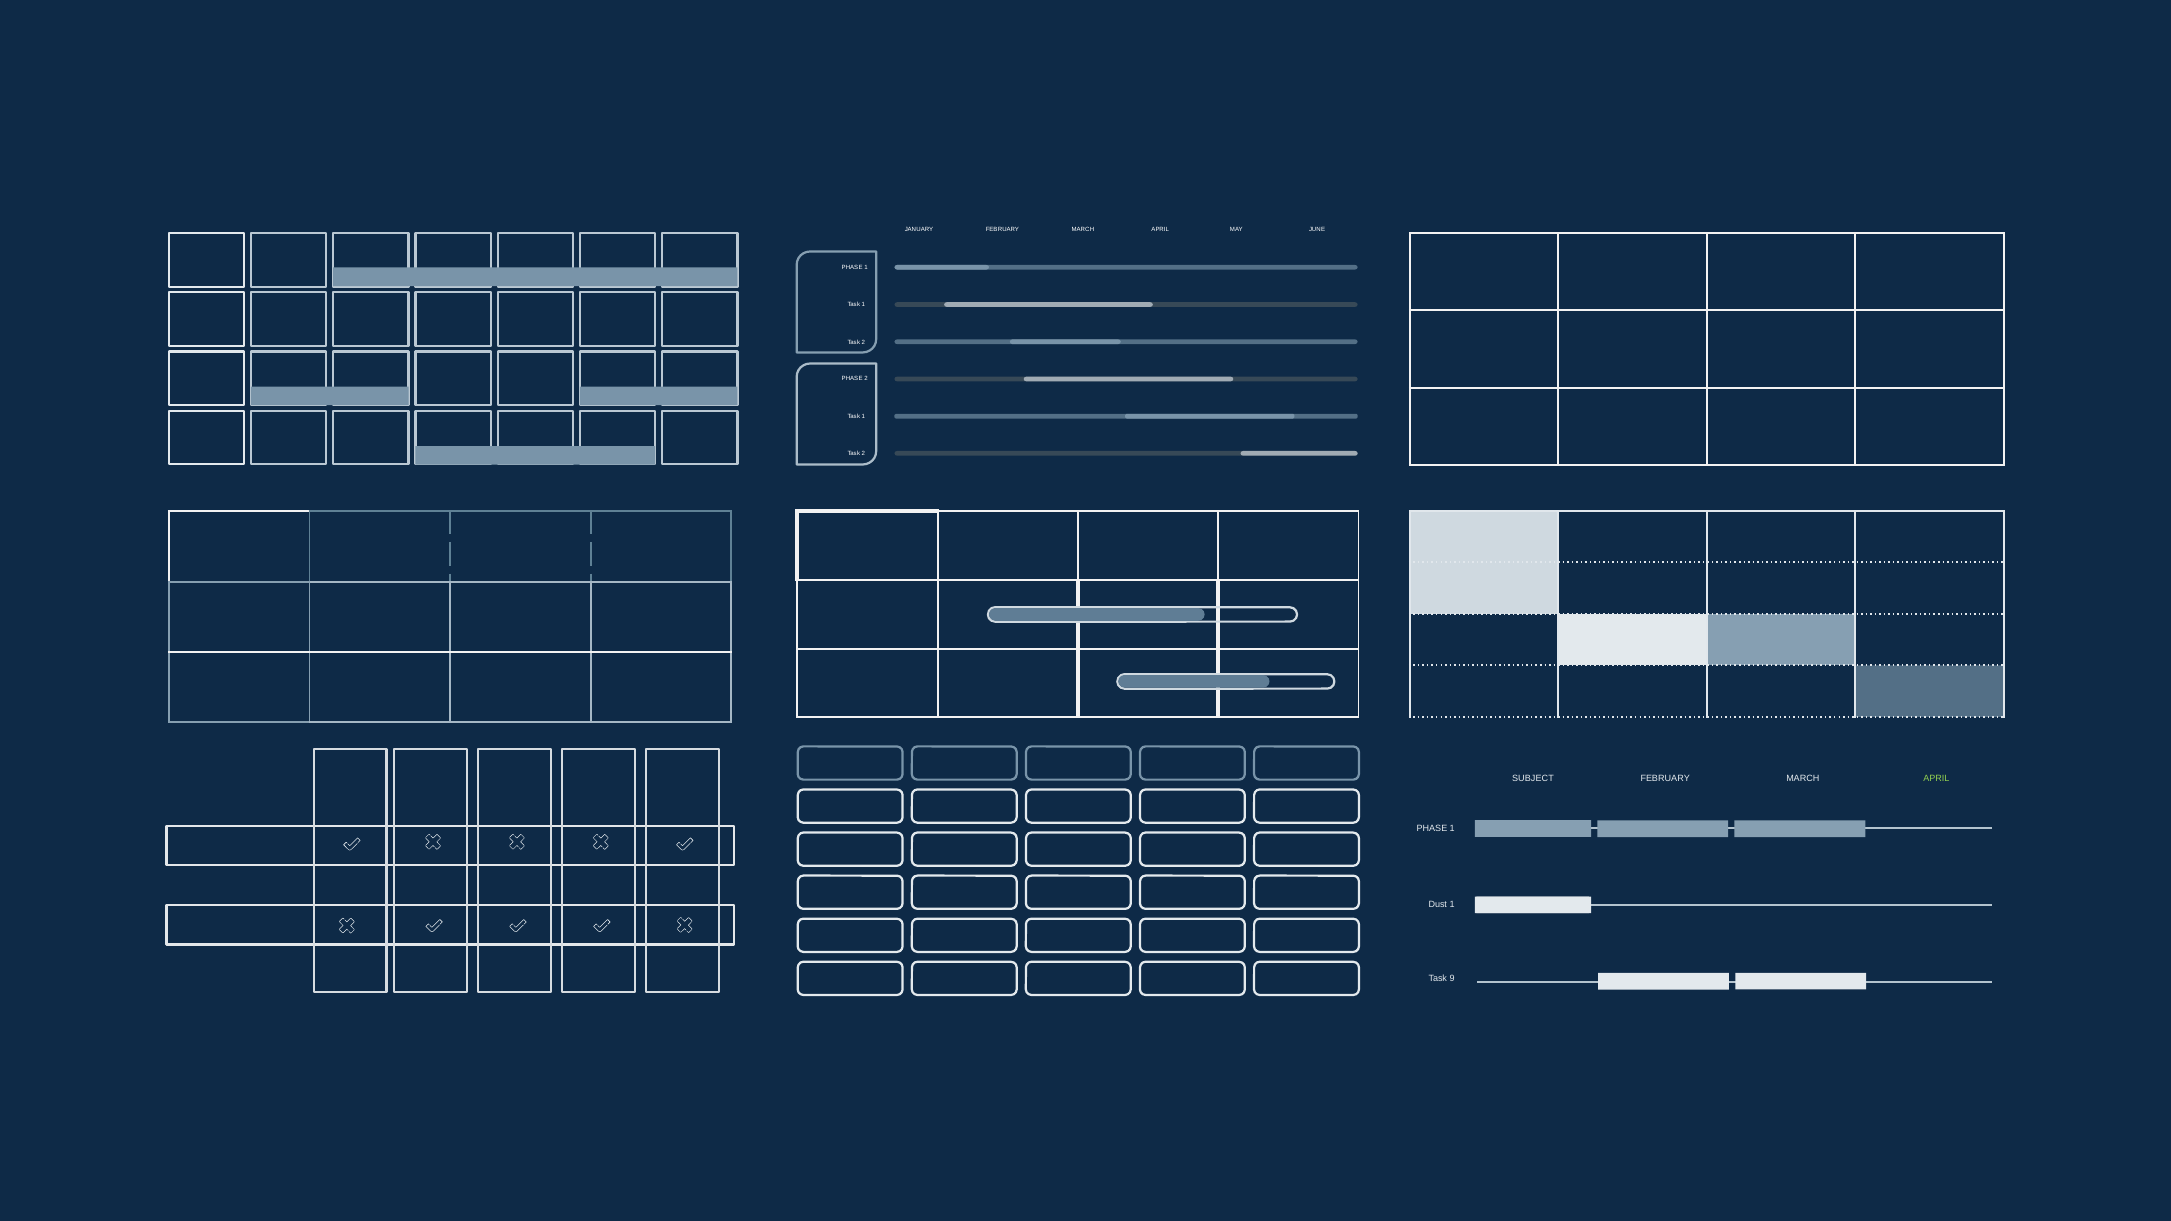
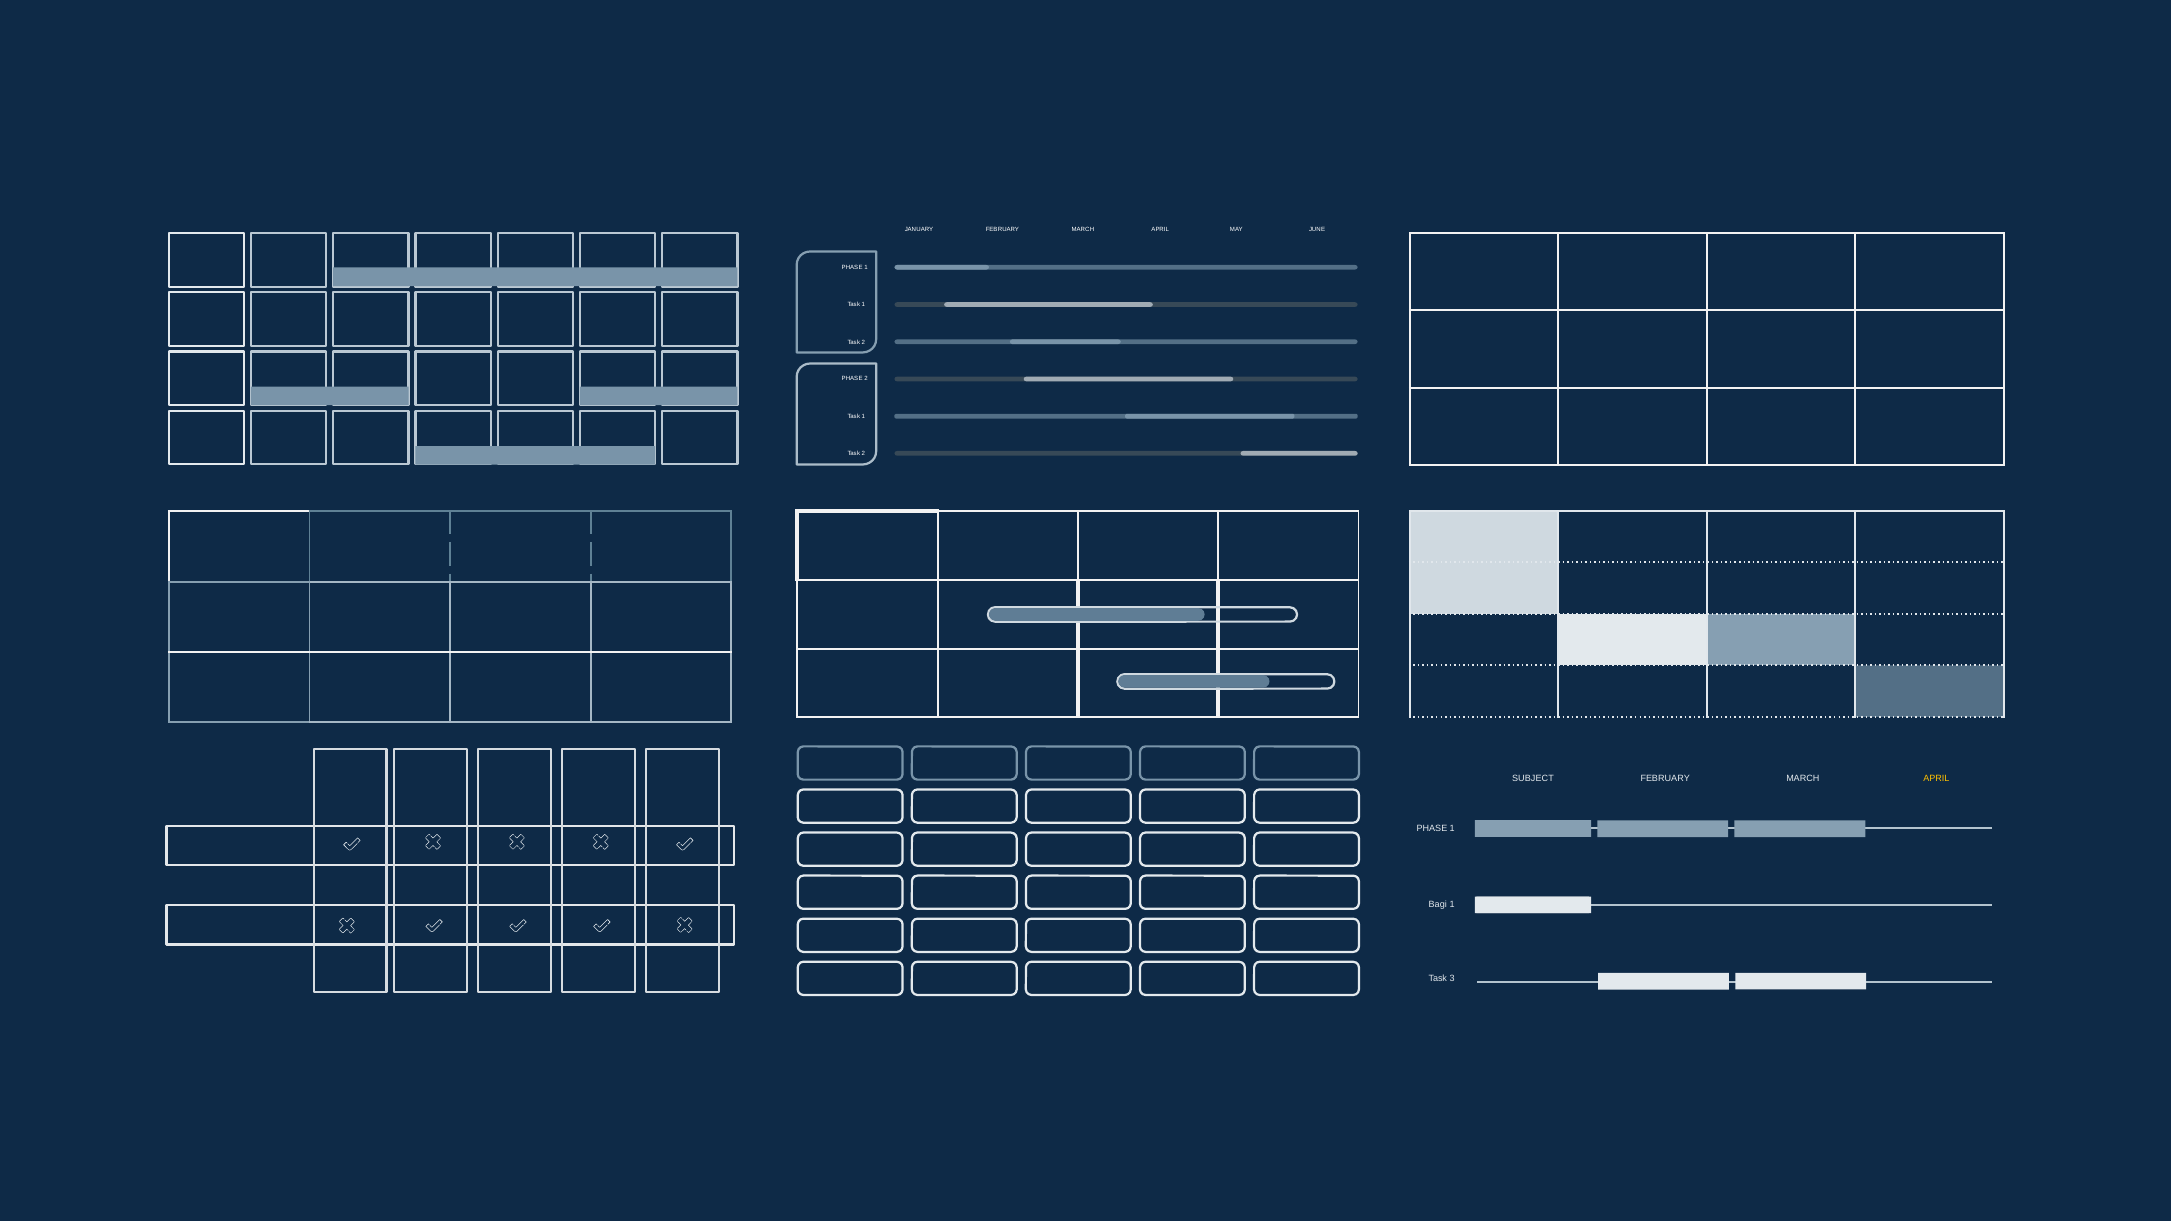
APRIL at (1936, 779) colour: light green -> yellow
Dust: Dust -> Bagi
9: 9 -> 3
